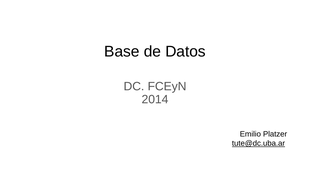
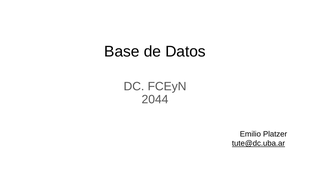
2014: 2014 -> 2044
